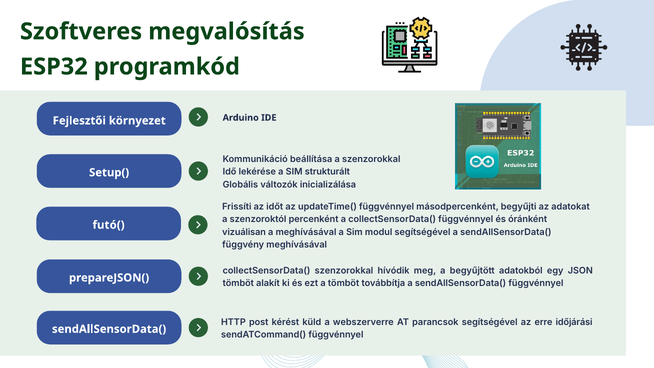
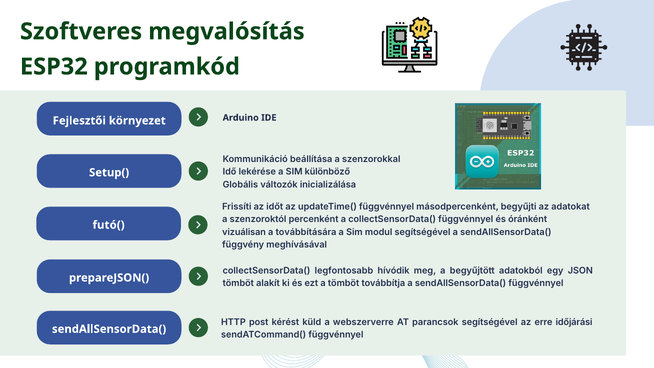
strukturált: strukturált -> különböző
a meghívásával: meghívásával -> továbbítására
collectSensorData( szenzorokkal: szenzorokkal -> legfontosabb
